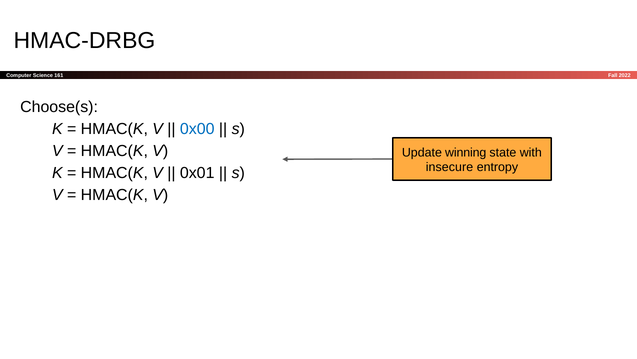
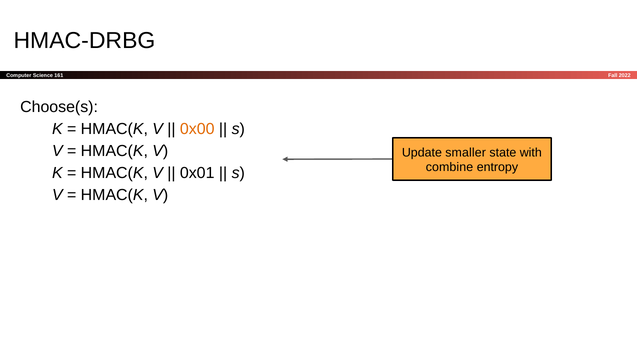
0x00 colour: blue -> orange
winning: winning -> smaller
insecure: insecure -> combine
